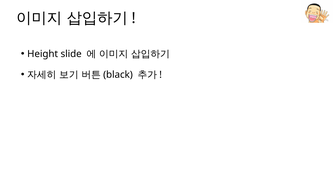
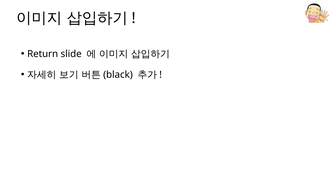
Height: Height -> Return
